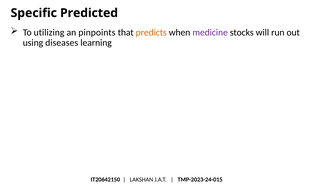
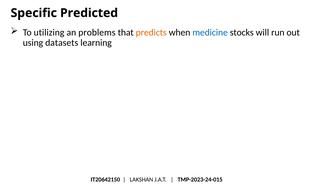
pinpoints: pinpoints -> problems
medicine colour: purple -> blue
diseases: diseases -> datasets
